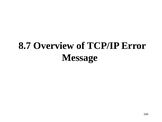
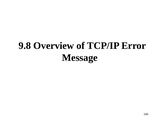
8.7: 8.7 -> 9.8
